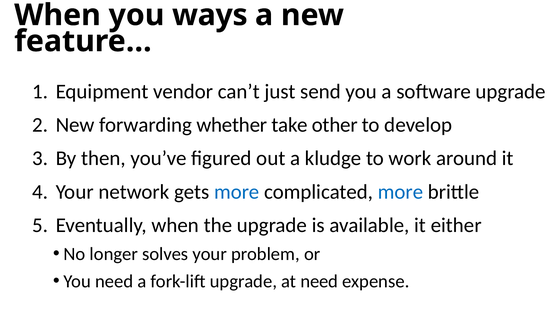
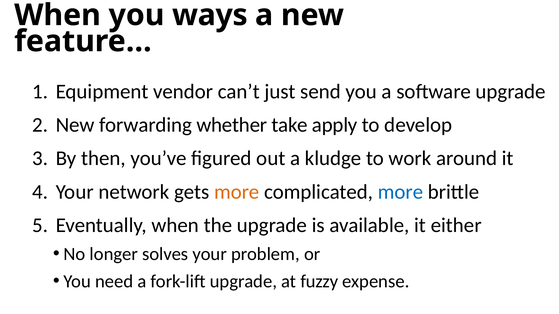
other: other -> apply
more at (237, 192) colour: blue -> orange
at need: need -> fuzzy
